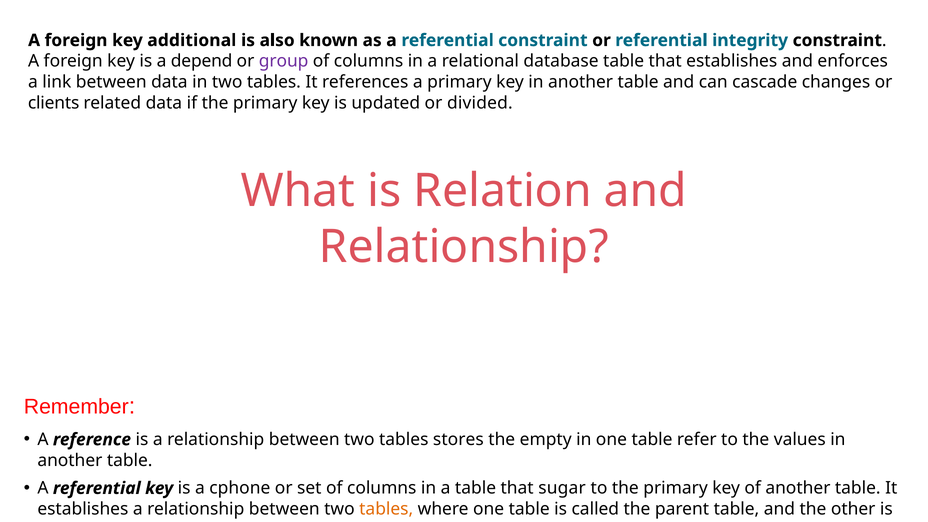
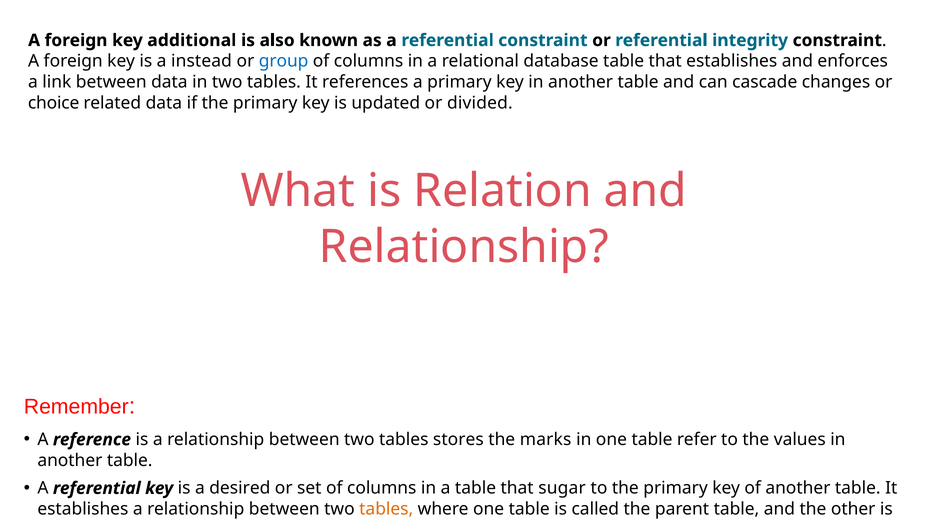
depend: depend -> instead
group colour: purple -> blue
clients: clients -> choice
empty: empty -> marks
cphone: cphone -> desired
